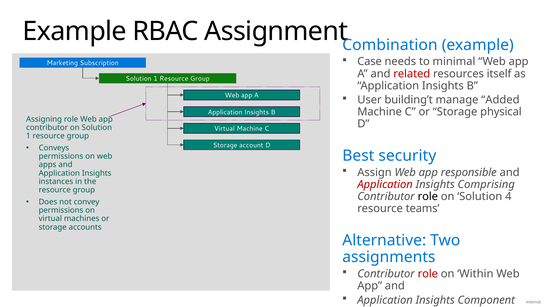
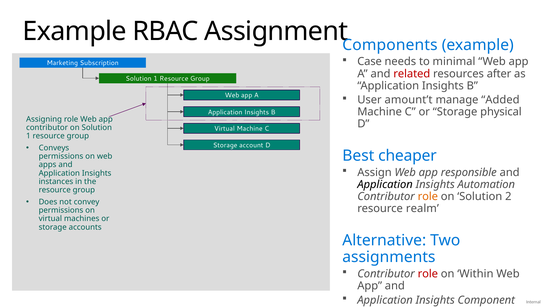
Combination: Combination -> Components
itself: itself -> after
building’t: building’t -> amount’t
security: security -> cheaper
Application at (385, 185) colour: red -> black
Comprising: Comprising -> Automation
role at (428, 197) colour: black -> orange
4: 4 -> 2
teams: teams -> realm
